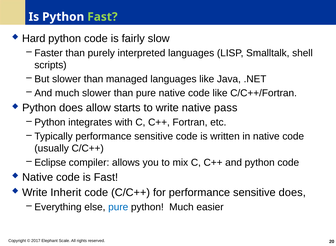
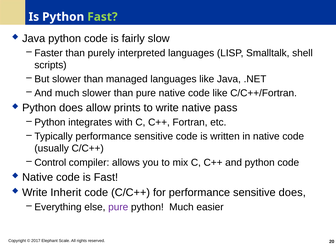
Hard at (34, 38): Hard -> Java
starts: starts -> prints
Eclipse: Eclipse -> Control
pure at (118, 207) colour: blue -> purple
